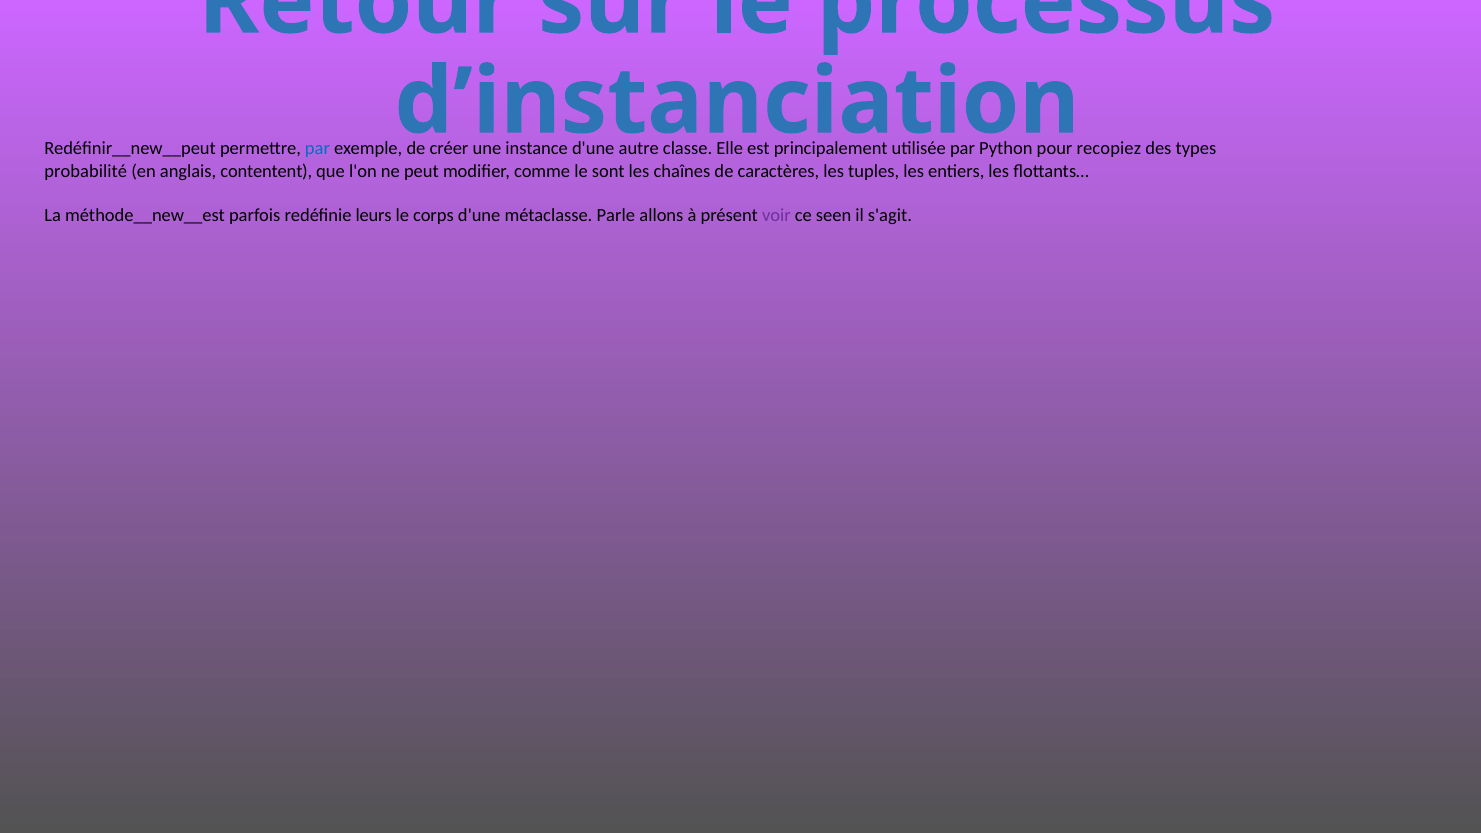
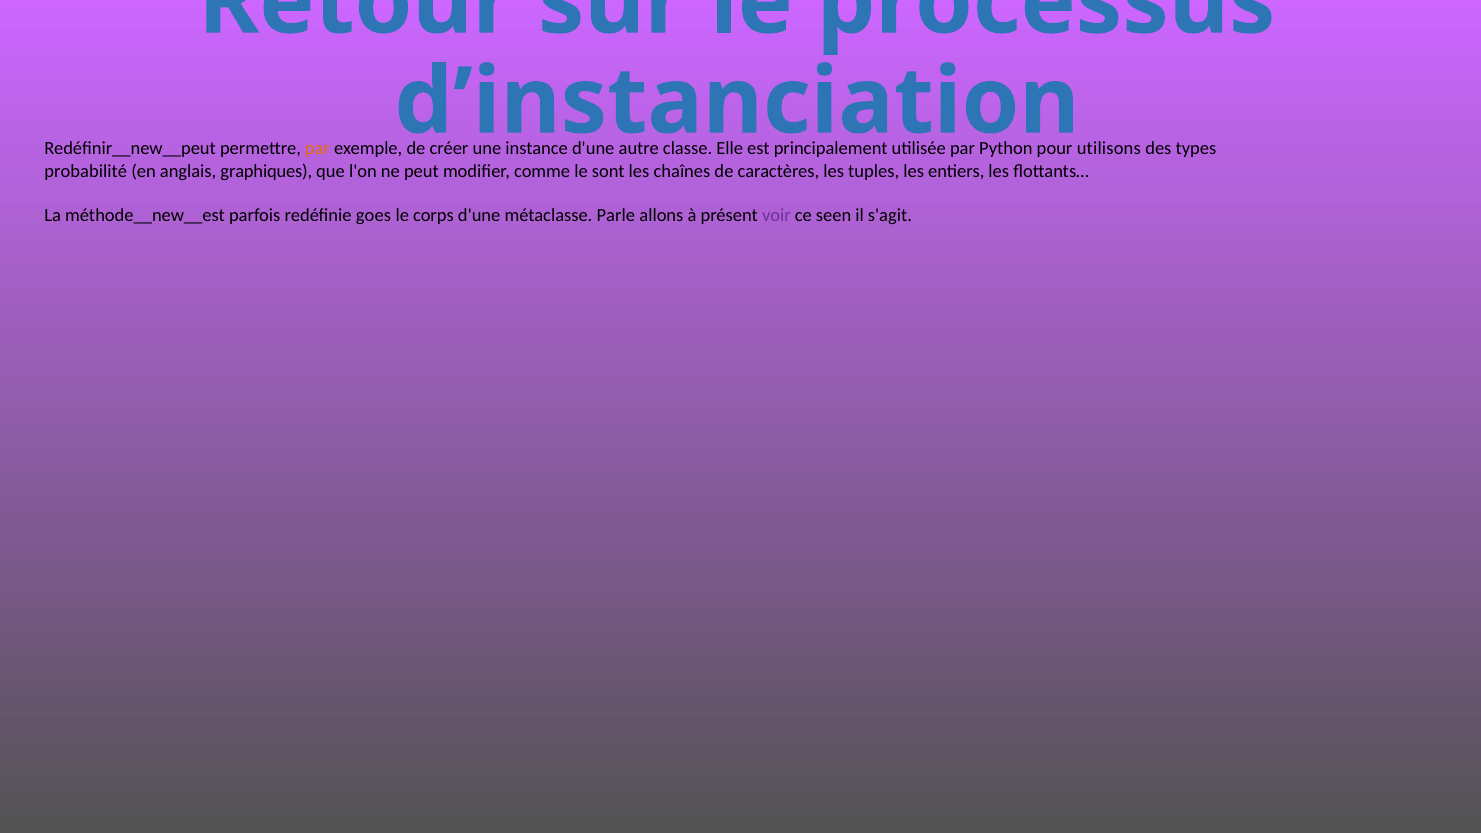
par at (318, 149) colour: blue -> orange
recopiez: recopiez -> utilisons
contentent: contentent -> graphiques
leurs: leurs -> goes
